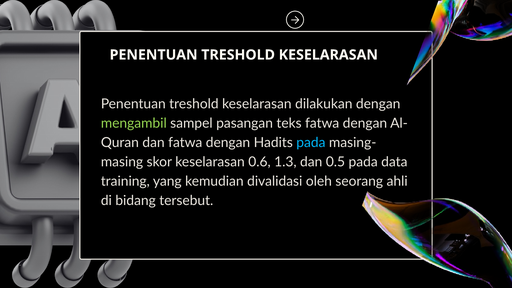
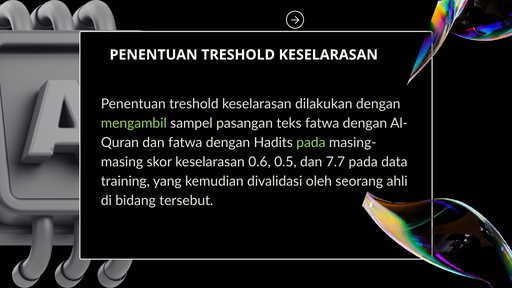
pada at (311, 143) colour: light blue -> light green
1.3: 1.3 -> 0.5
0.5: 0.5 -> 7.7
